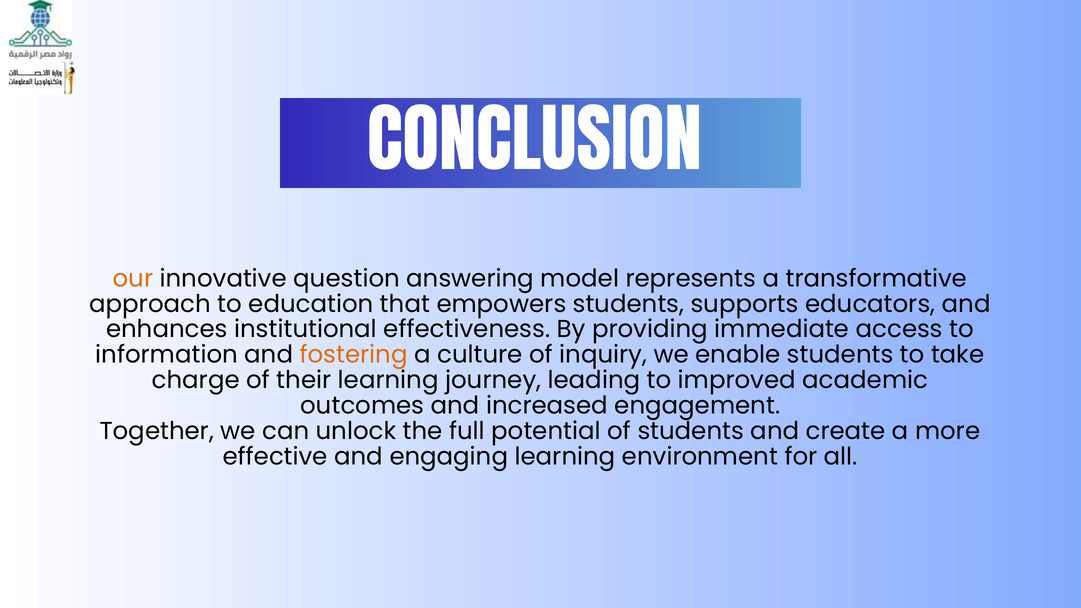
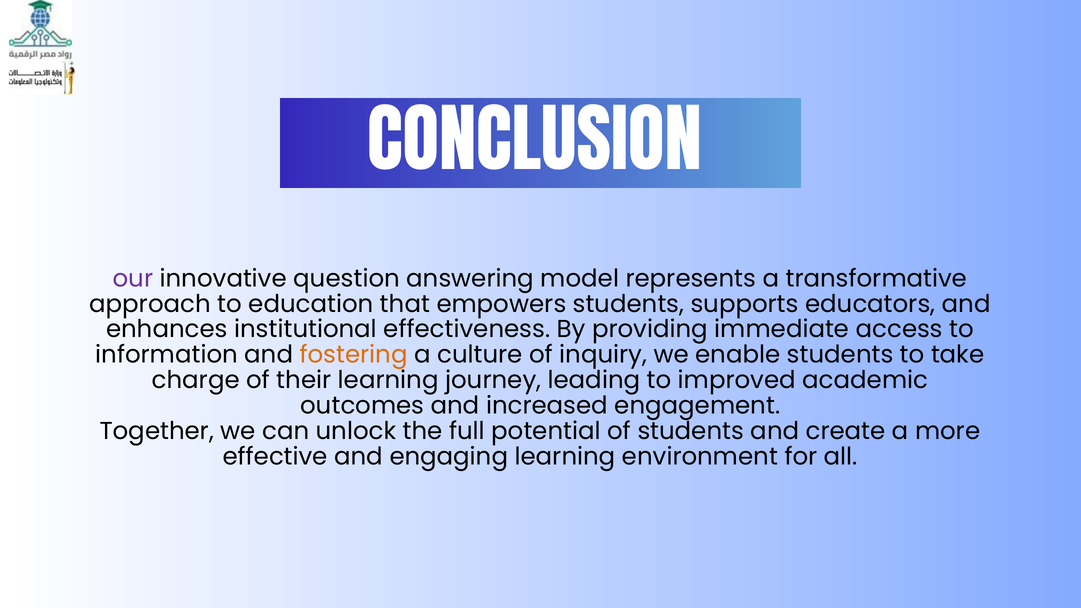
our colour: orange -> purple
